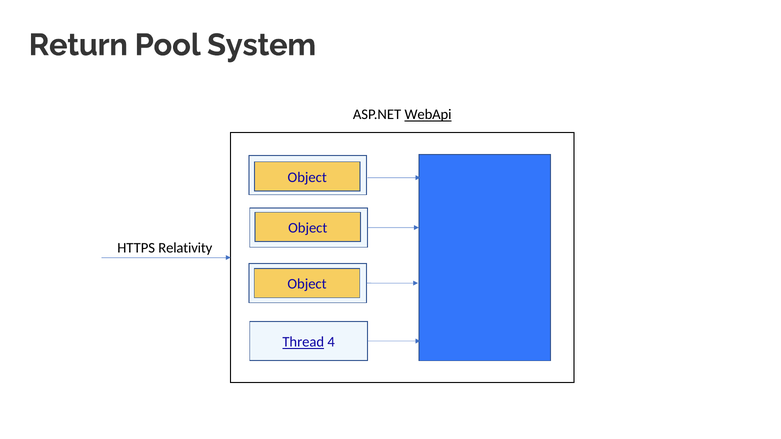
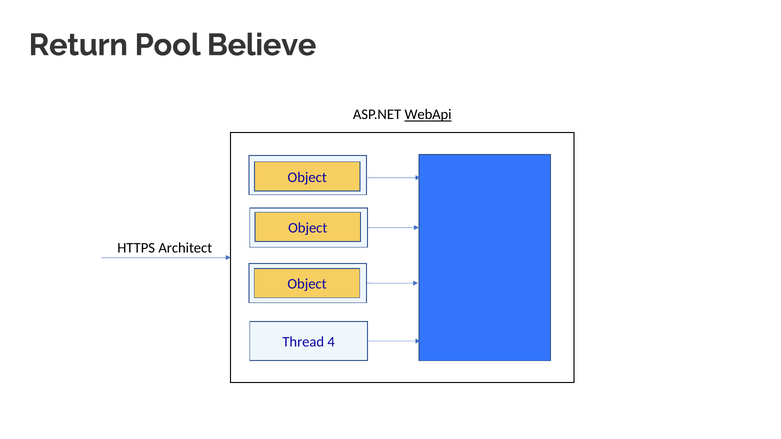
System: System -> Believe
Relativity: Relativity -> Architect
Thread at (303, 342) underline: present -> none
